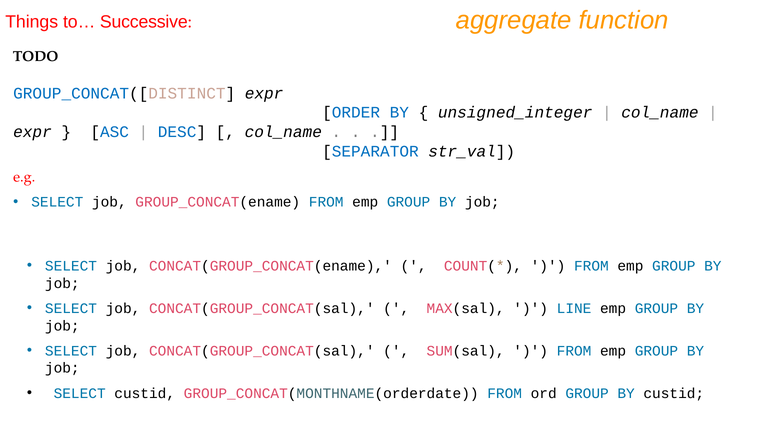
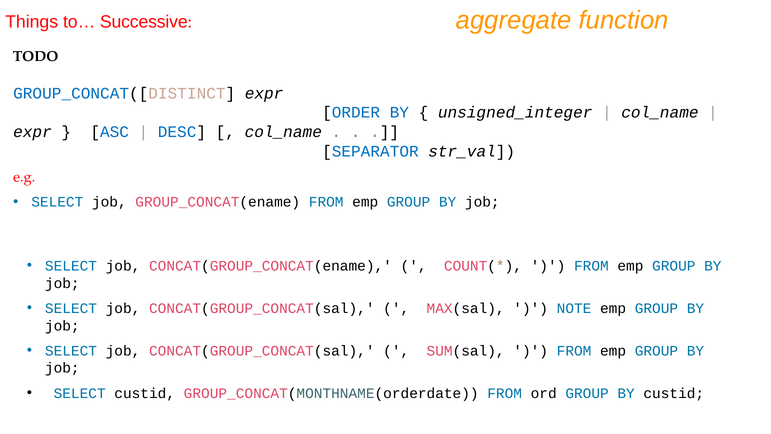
LINE: LINE -> NOTE
